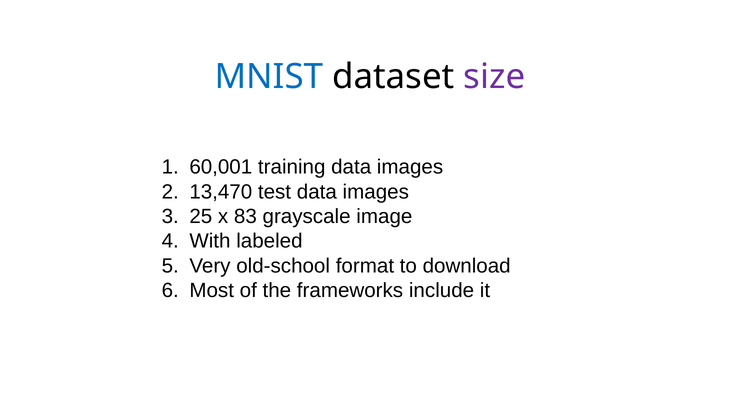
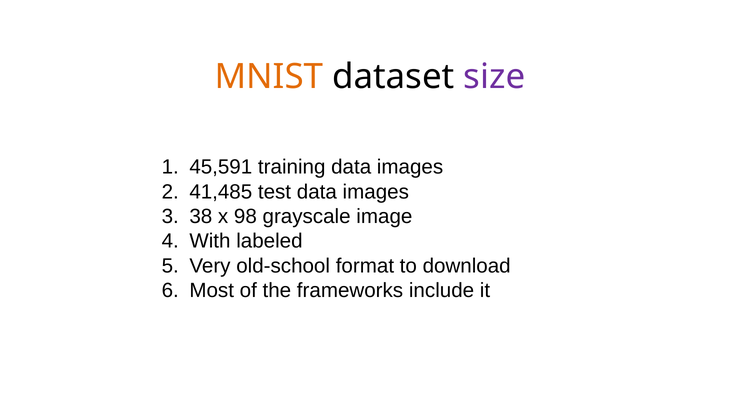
MNIST colour: blue -> orange
60,001: 60,001 -> 45,591
13,470: 13,470 -> 41,485
25: 25 -> 38
83: 83 -> 98
